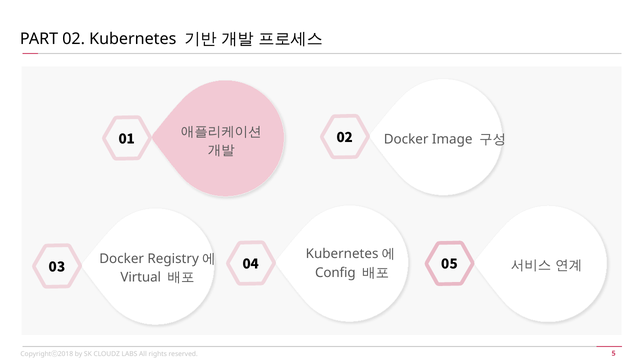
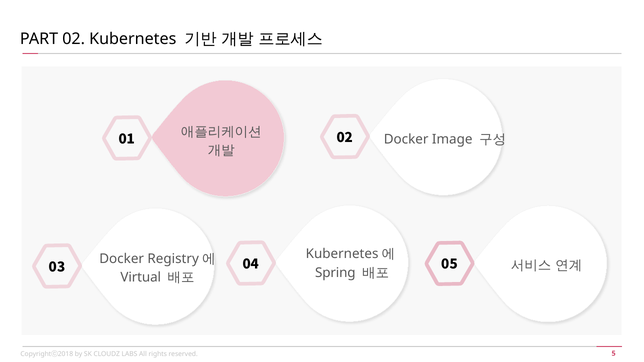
Config: Config -> Spring
